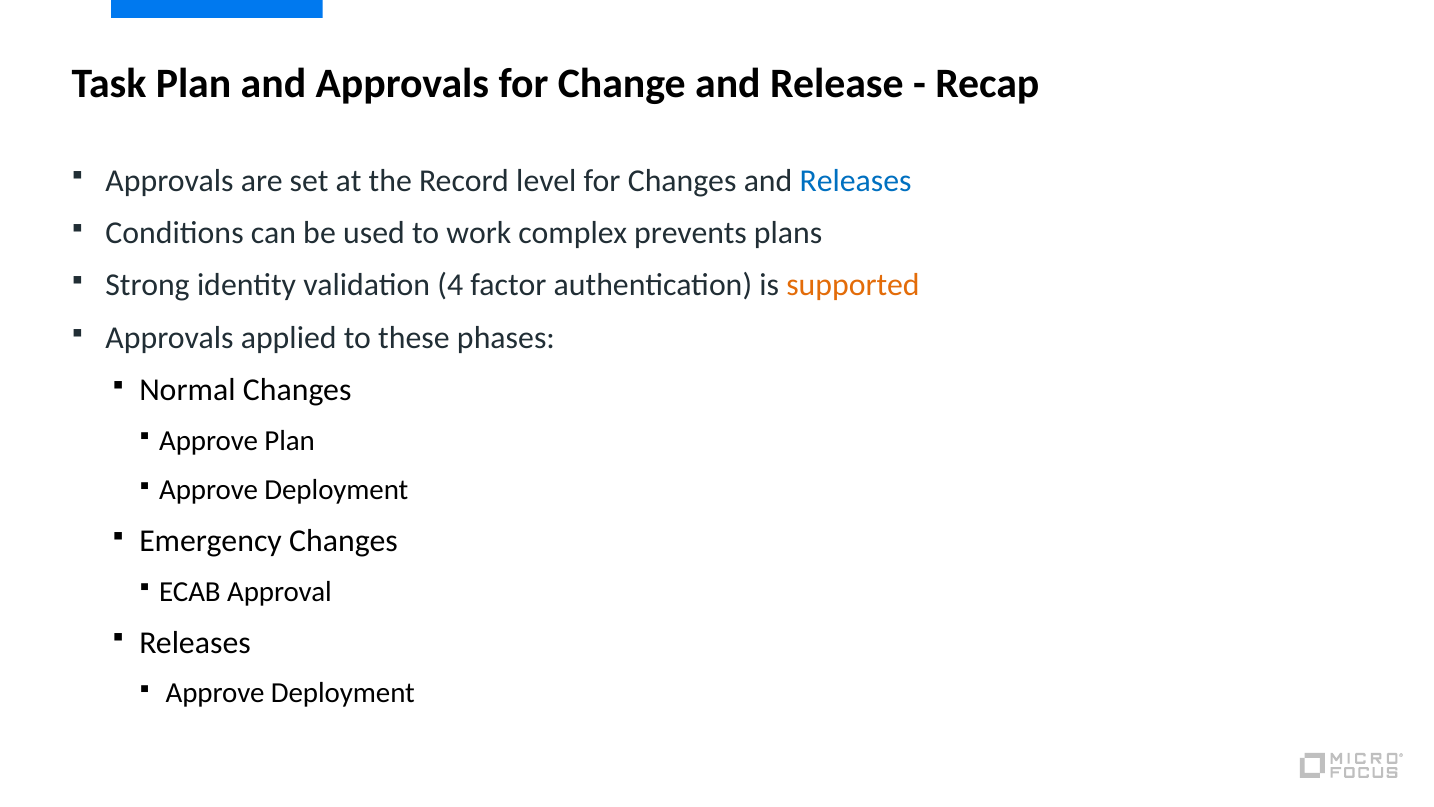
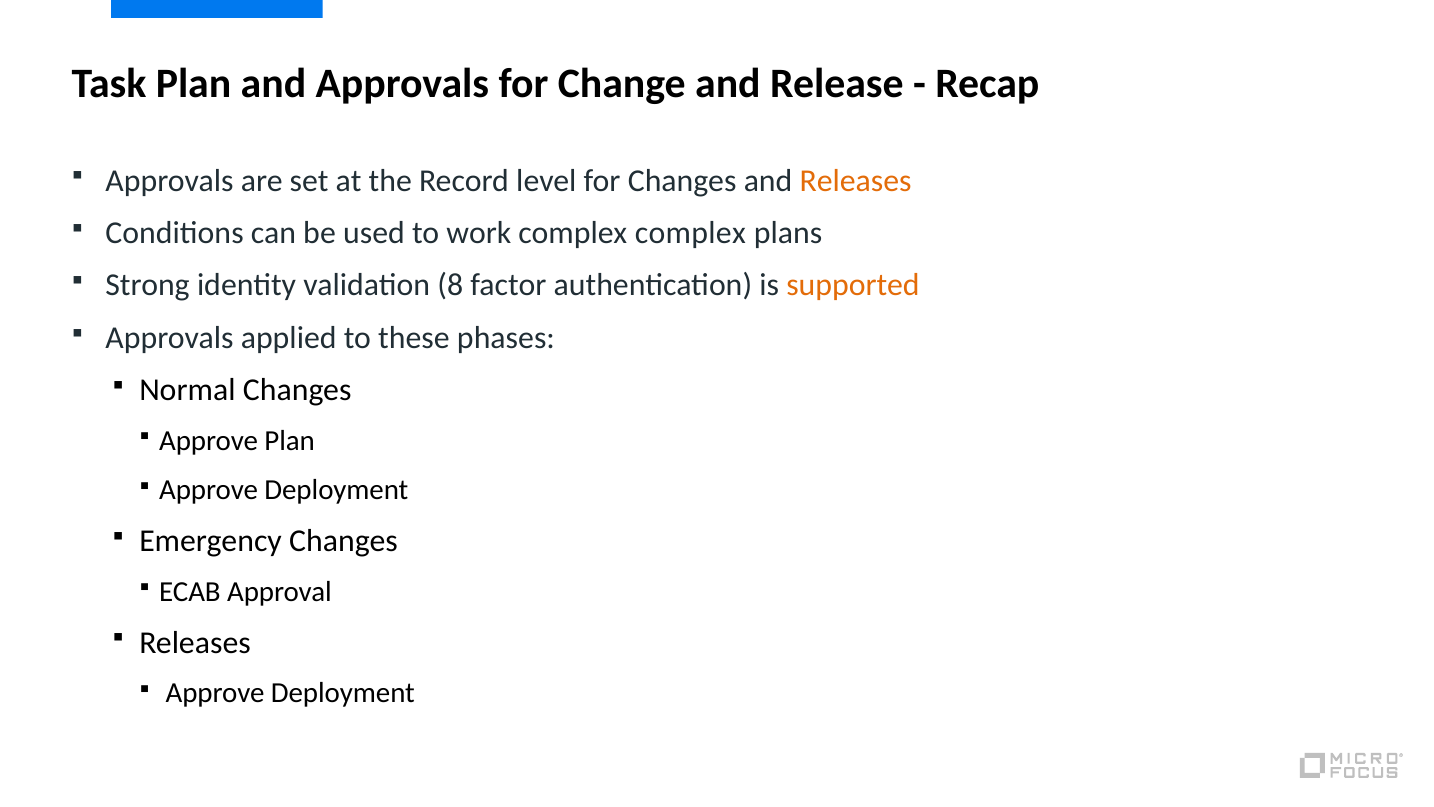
Releases at (856, 181) colour: blue -> orange
complex prevents: prevents -> complex
4: 4 -> 8
